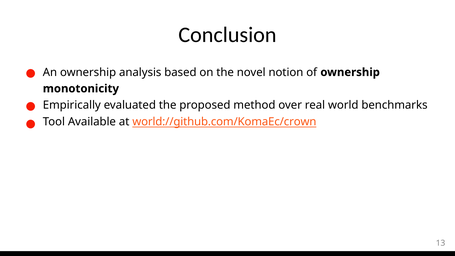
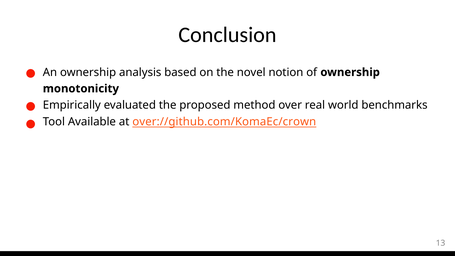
world://github.com/KomaEc/crown: world://github.com/KomaEc/crown -> over://github.com/KomaEc/crown
